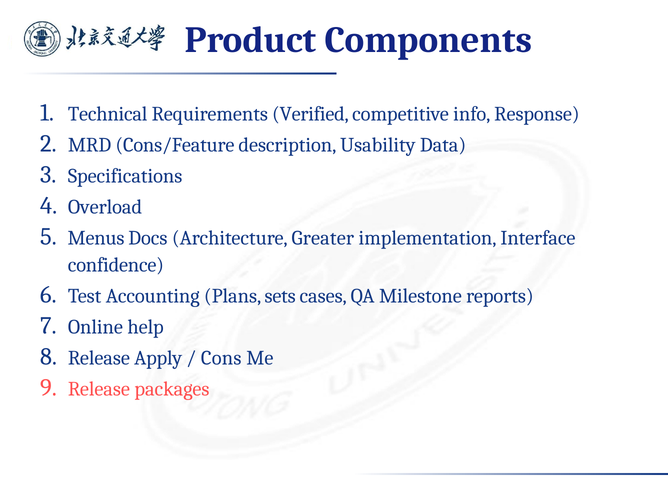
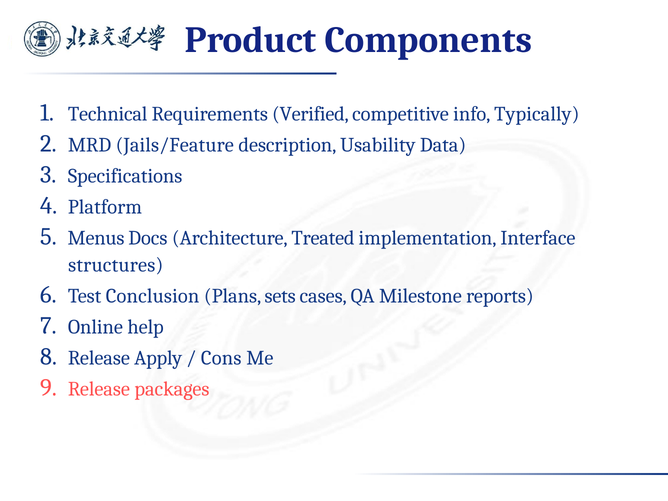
Response: Response -> Typically
Cons/Feature: Cons/Feature -> Jails/Feature
Overload: Overload -> Platform
Greater: Greater -> Treated
confidence: confidence -> structures
Accounting: Accounting -> Conclusion
